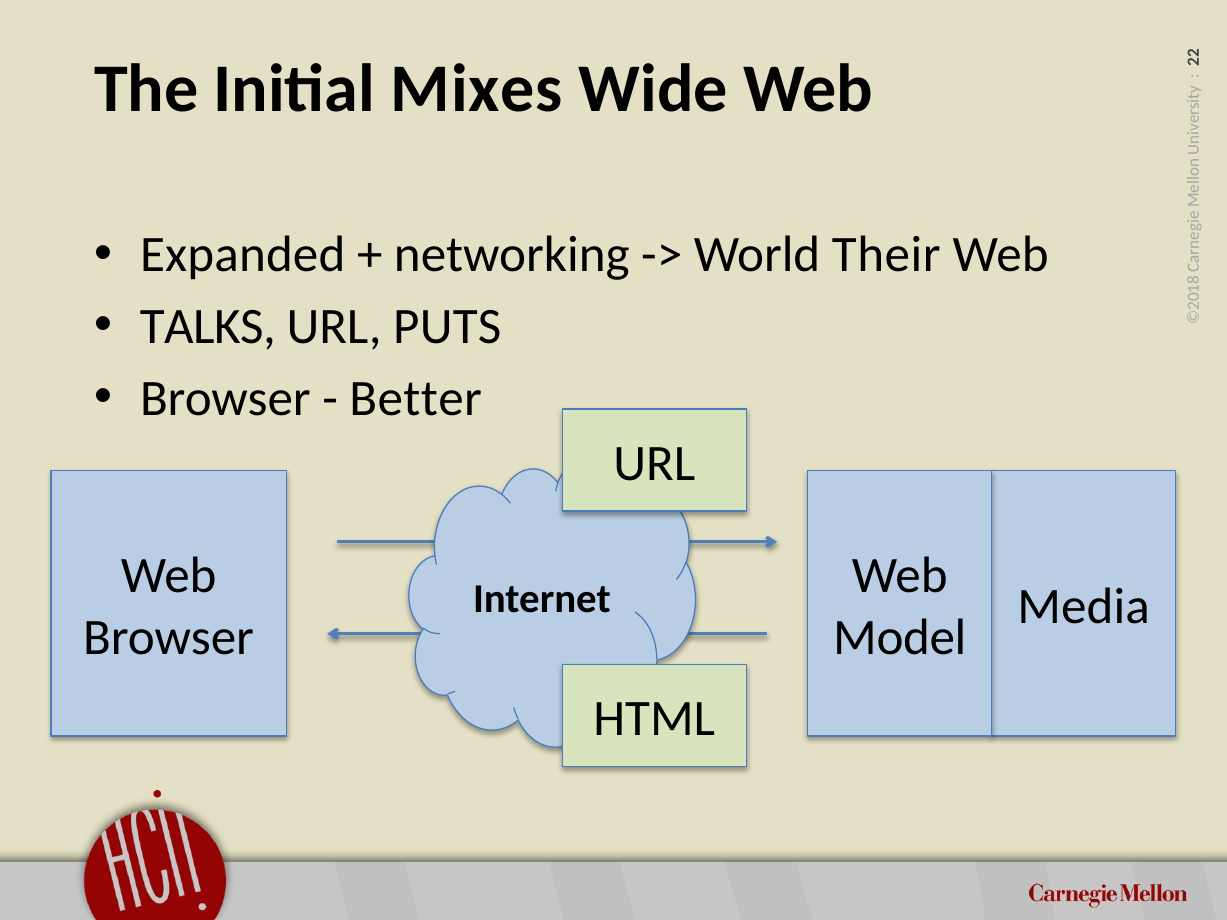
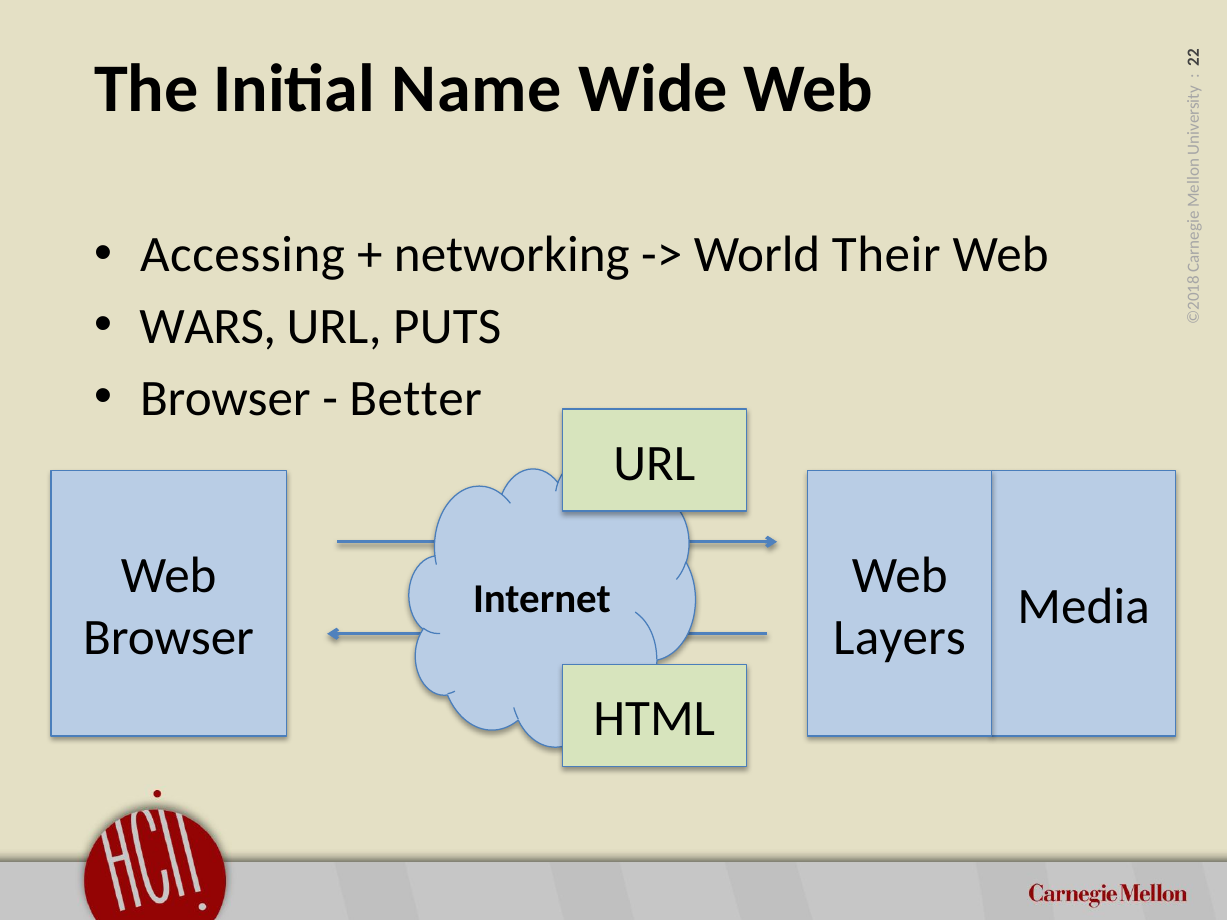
Mixes: Mixes -> Name
Expanded: Expanded -> Accessing
TALKS: TALKS -> WARS
Model: Model -> Layers
